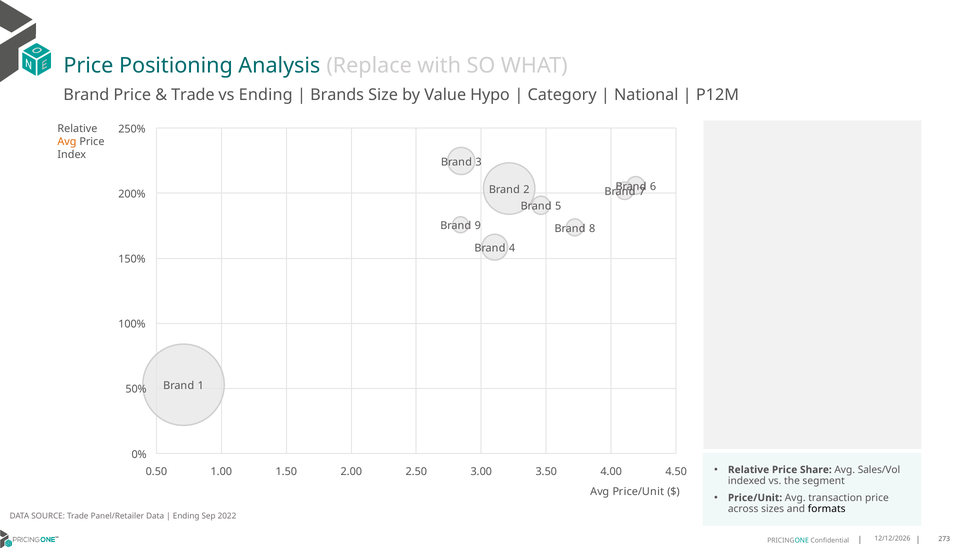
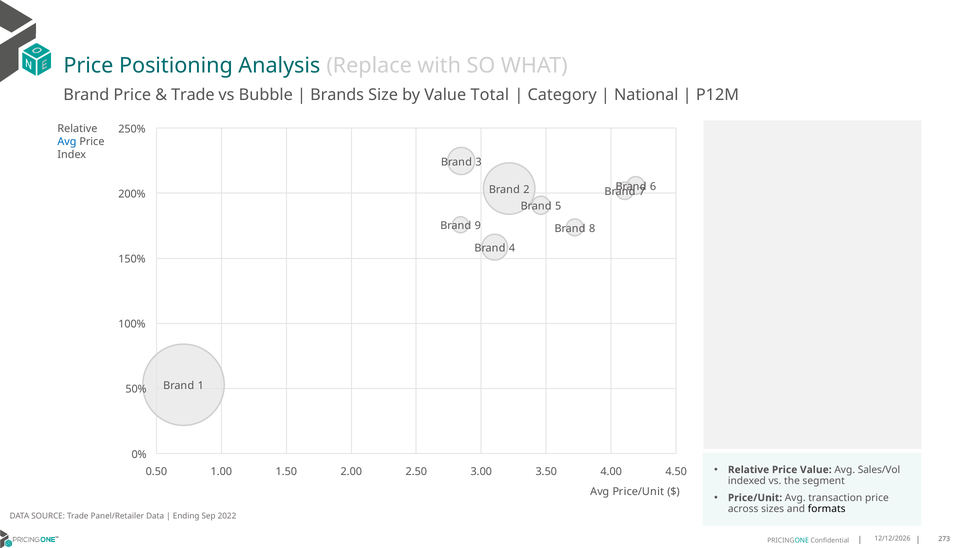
vs Ending: Ending -> Bubble
Hypo: Hypo -> Total
Avg at (67, 142) colour: orange -> blue
Price Share: Share -> Value
